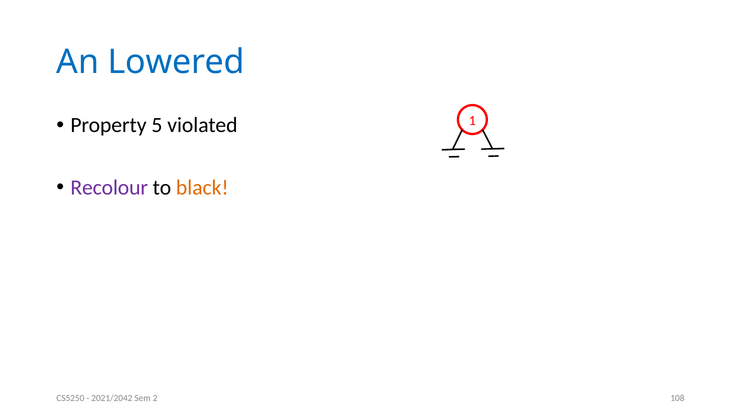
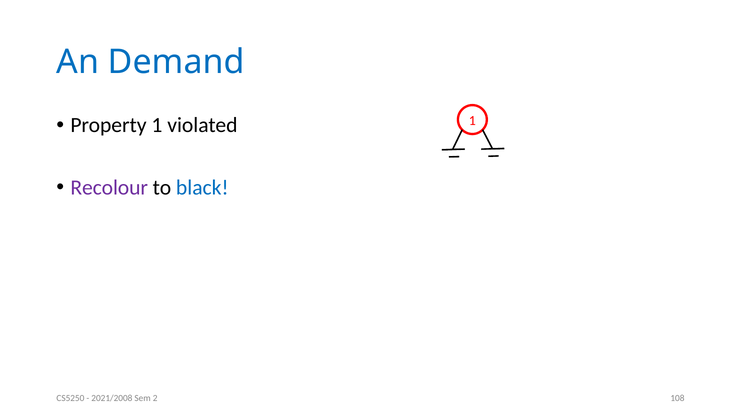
Lowered: Lowered -> Demand
Property 5: 5 -> 1
black colour: orange -> blue
2021/2042: 2021/2042 -> 2021/2008
